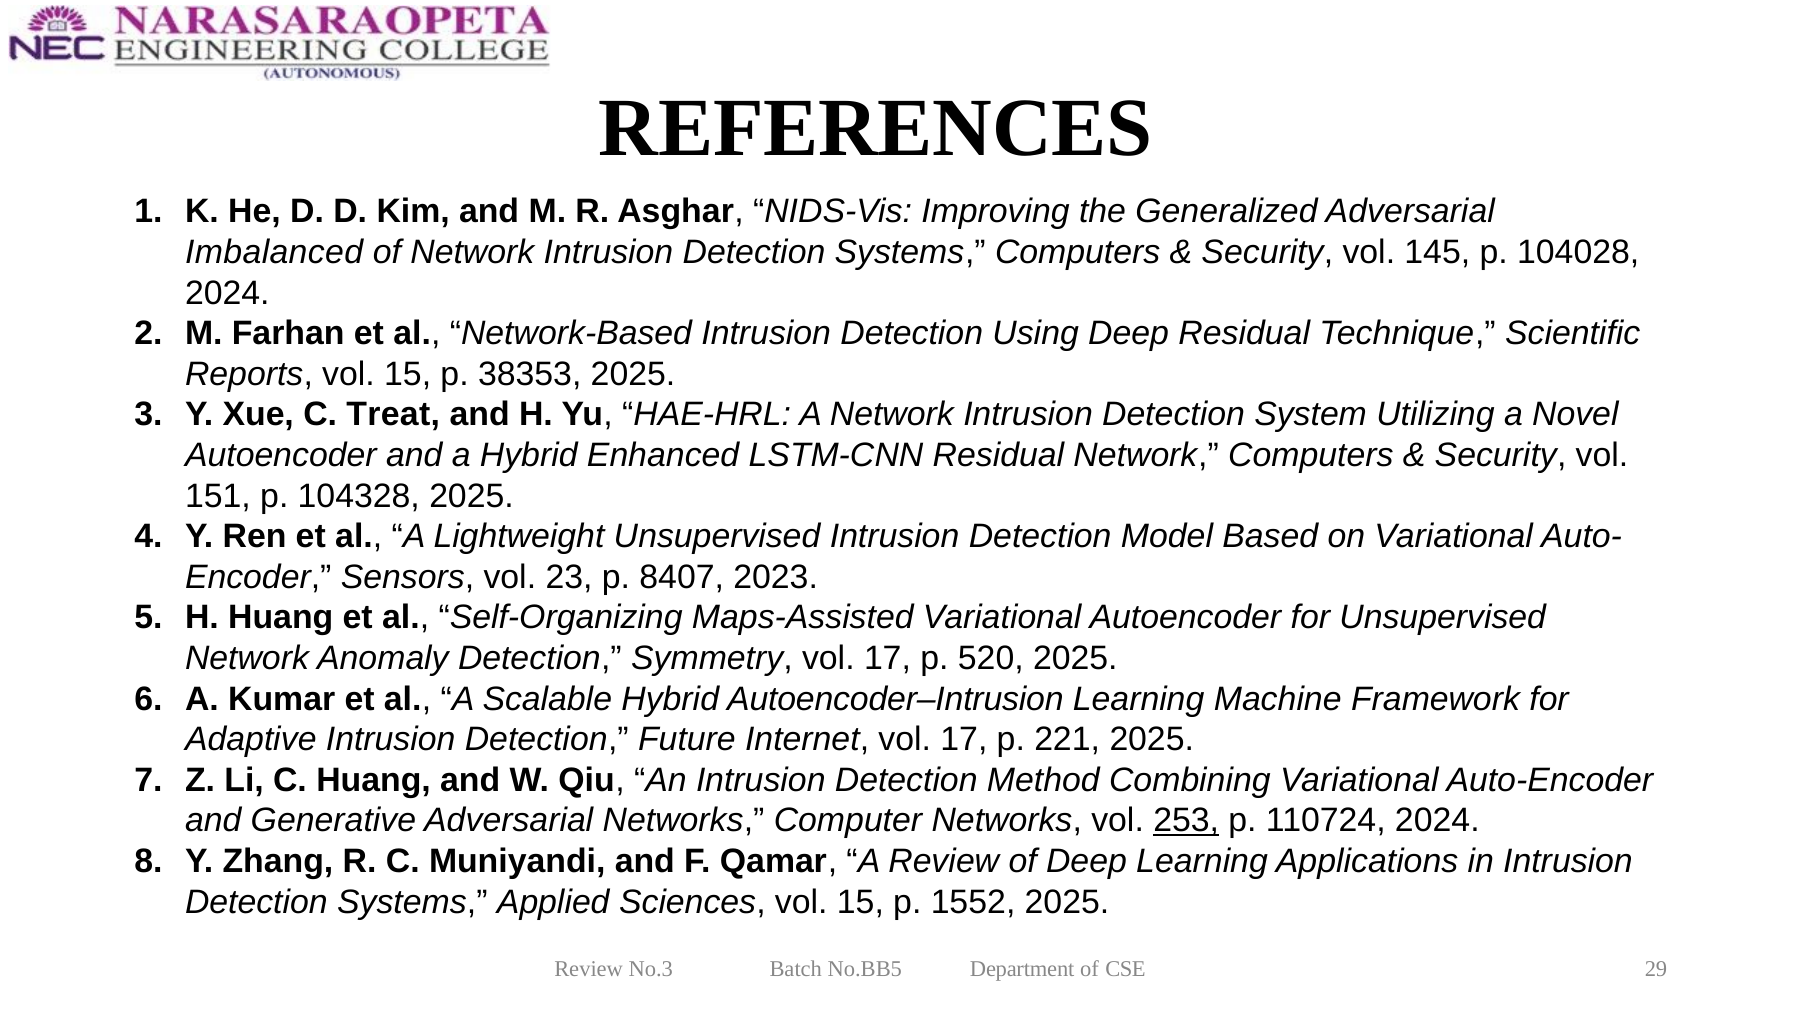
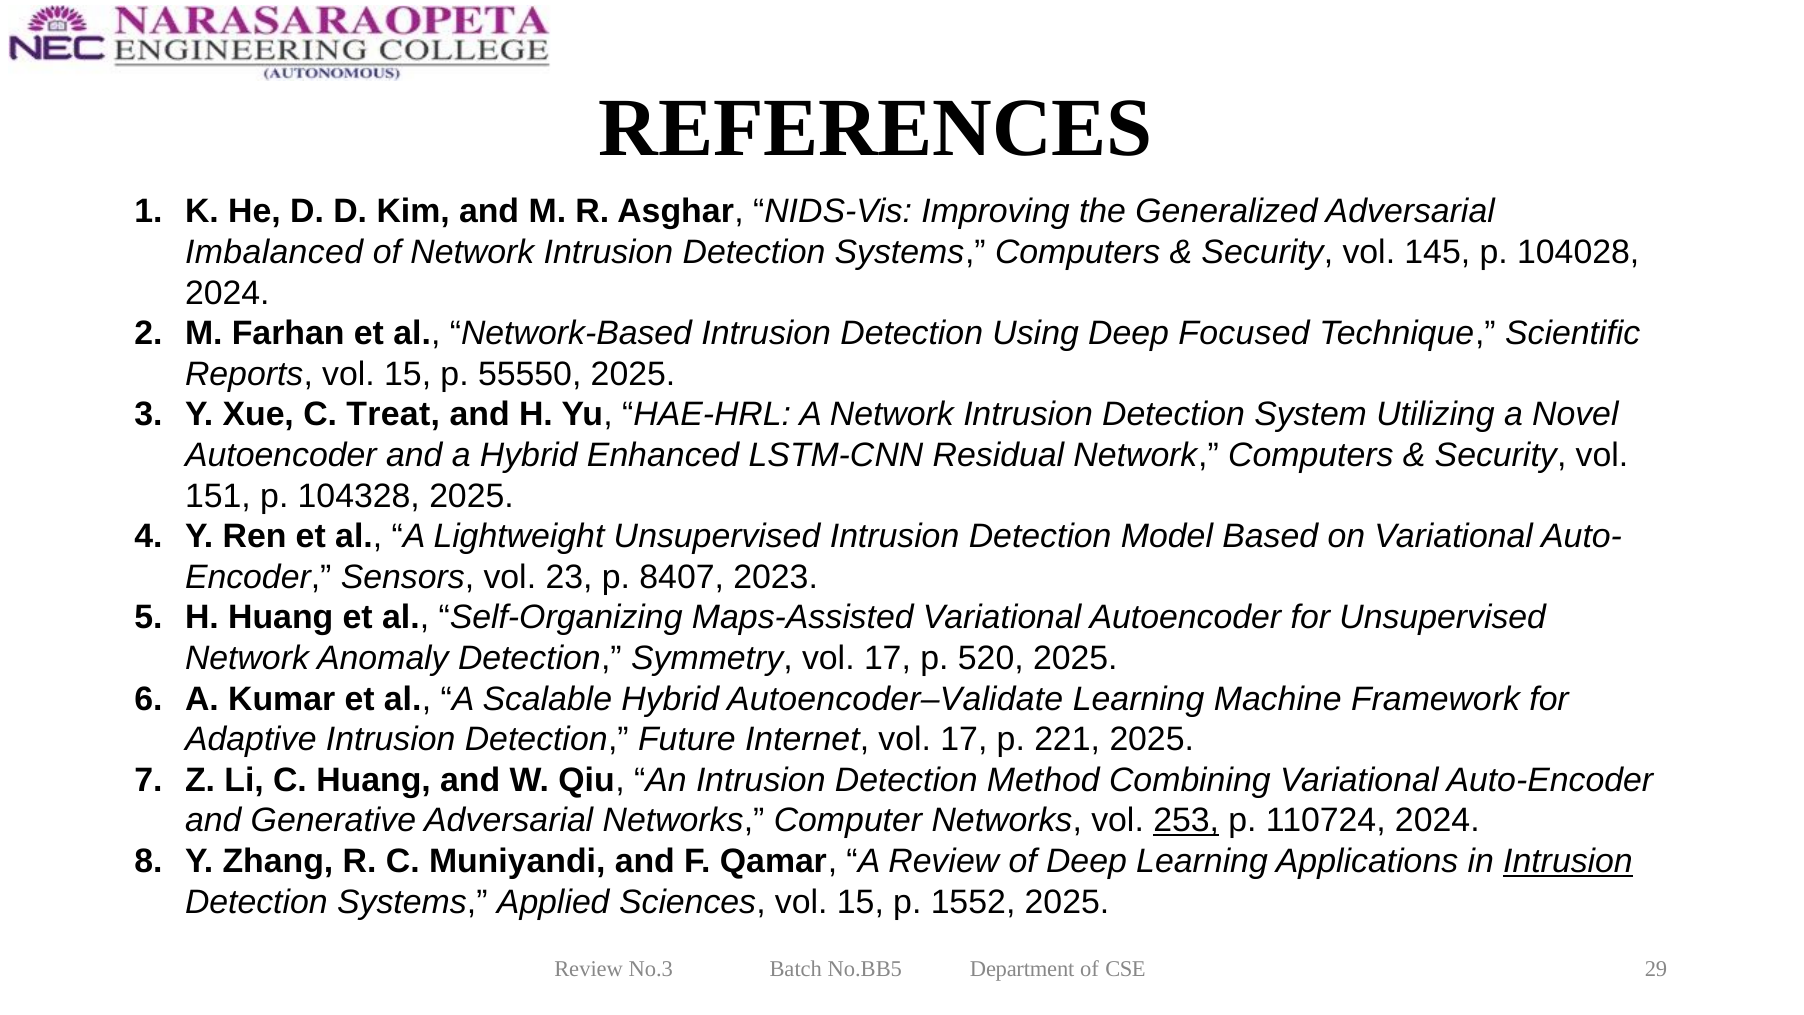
Deep Residual: Residual -> Focused
38353: 38353 -> 55550
Autoencoder–Intrusion: Autoencoder–Intrusion -> Autoencoder–Validate
Intrusion at (1568, 861) underline: none -> present
